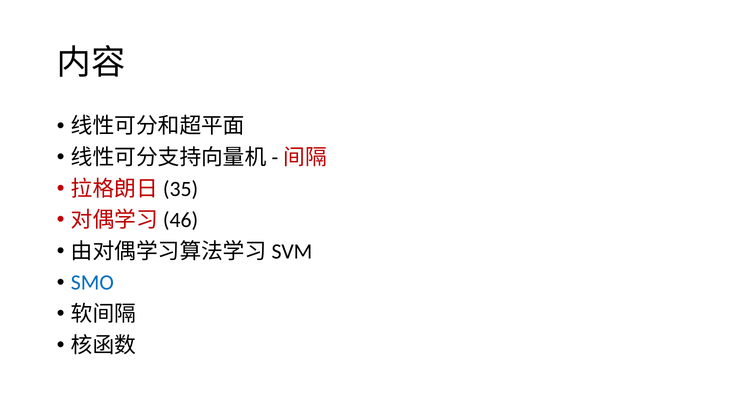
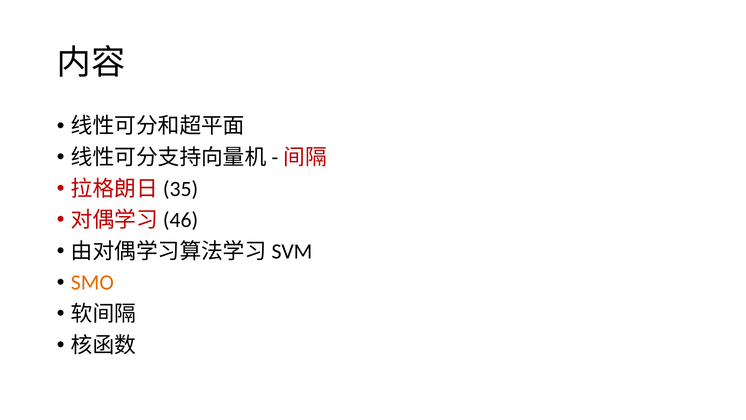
SMO colour: blue -> orange
